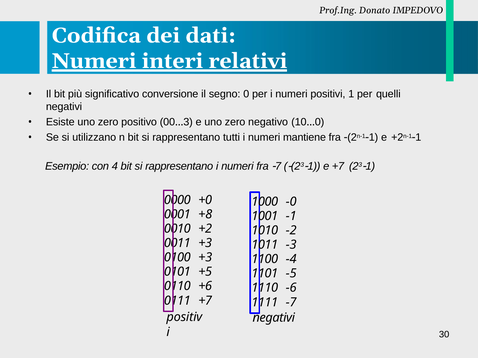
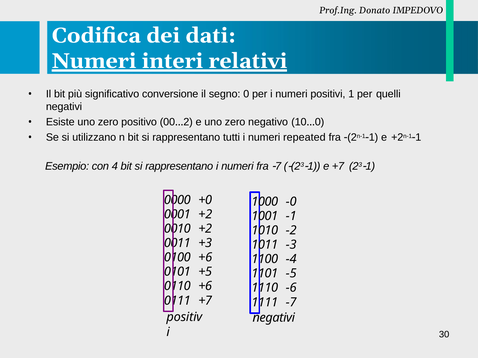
3: 3 -> 2
mantiene: mantiene -> repeated
0001 +8: +8 -> +2
0100 +3: +3 -> +6
